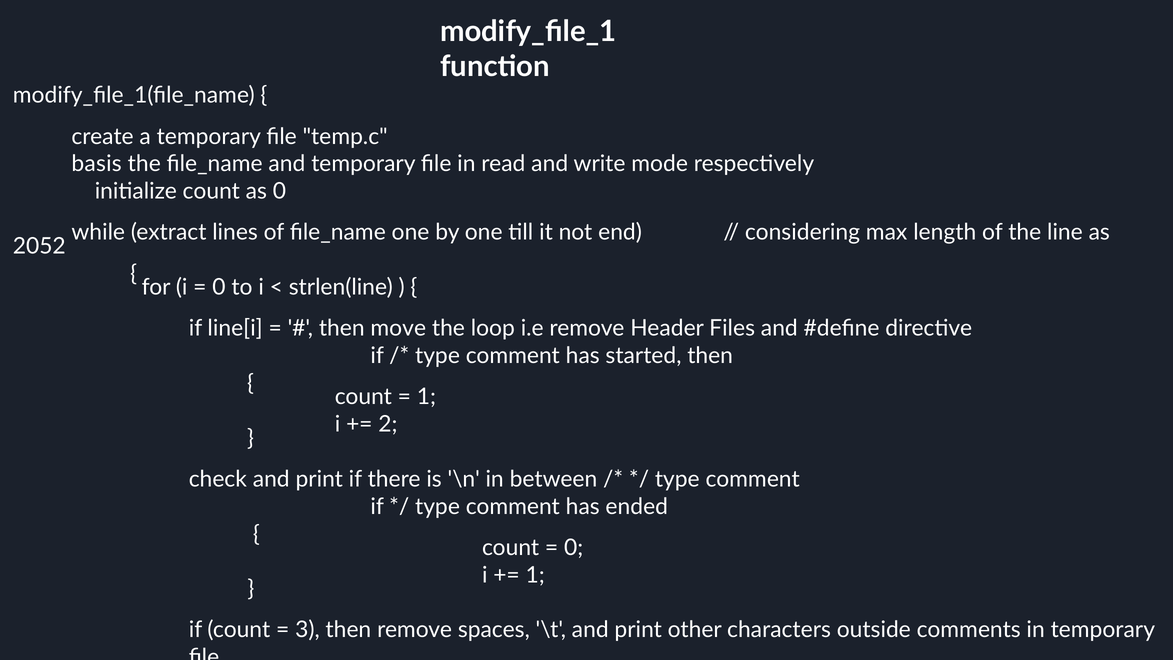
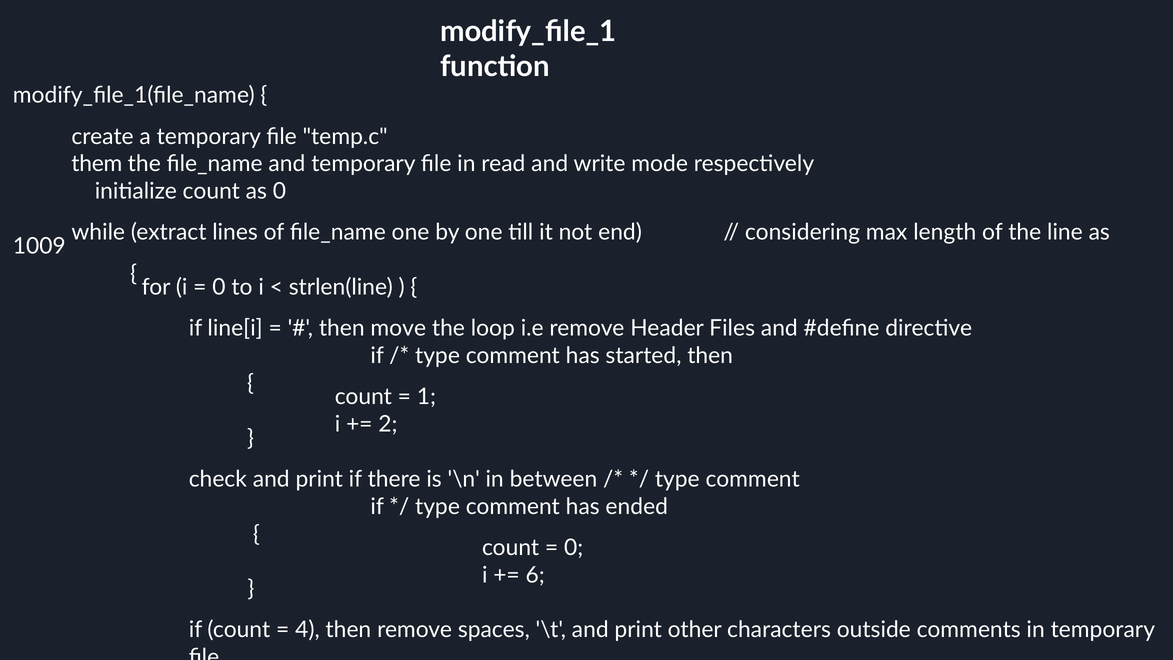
basis: basis -> them
2052: 2052 -> 1009
1 at (535, 575): 1 -> 6
3: 3 -> 4
